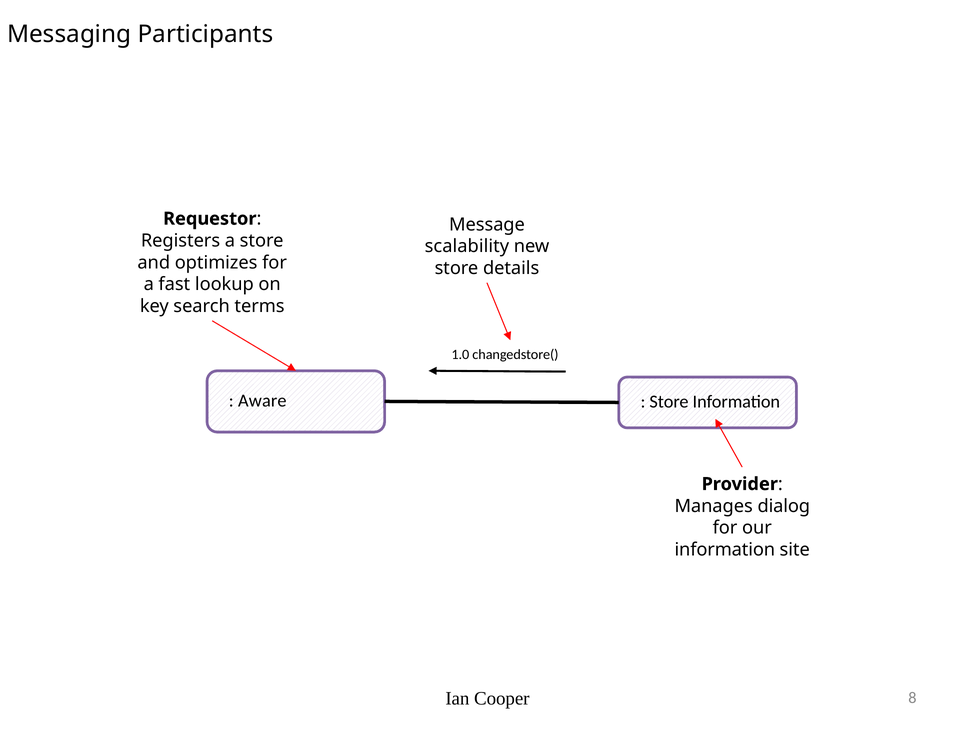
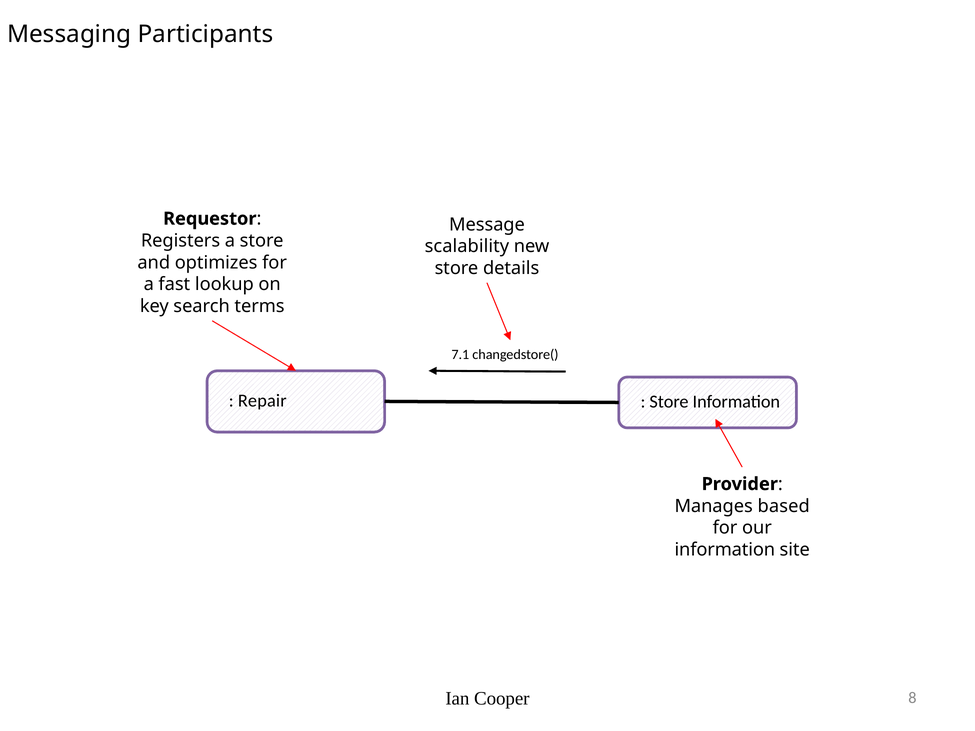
1.0: 1.0 -> 7.1
Aware: Aware -> Repair
dialog: dialog -> based
